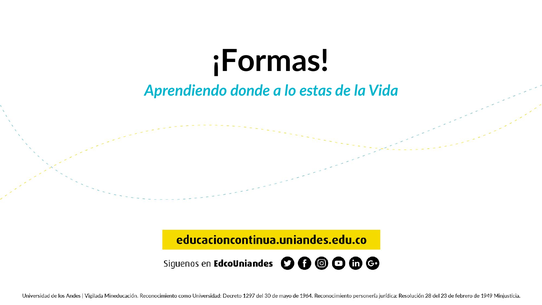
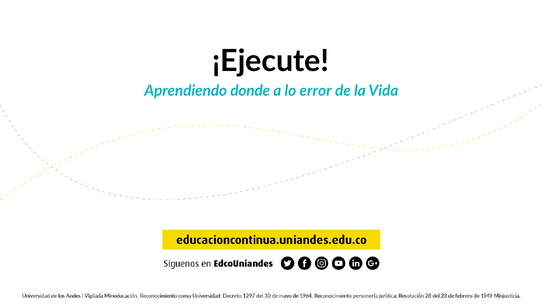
¡Formas: ¡Formas -> ¡Ejecute
estas: estas -> error
